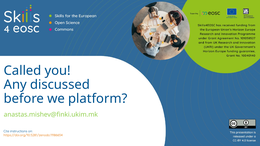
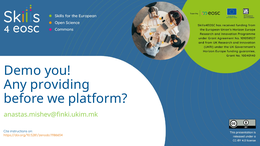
Called: Called -> Demo
discussed: discussed -> providing
